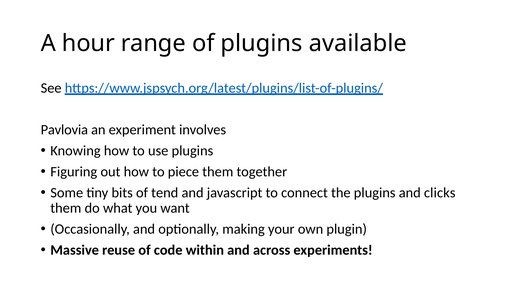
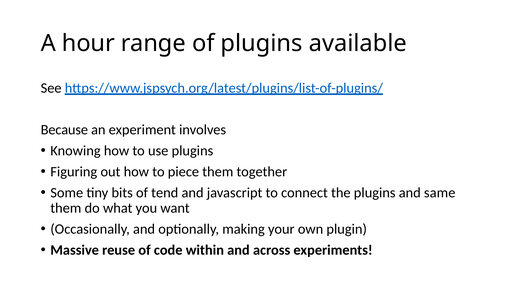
Pavlovia: Pavlovia -> Because
clicks: clicks -> same
